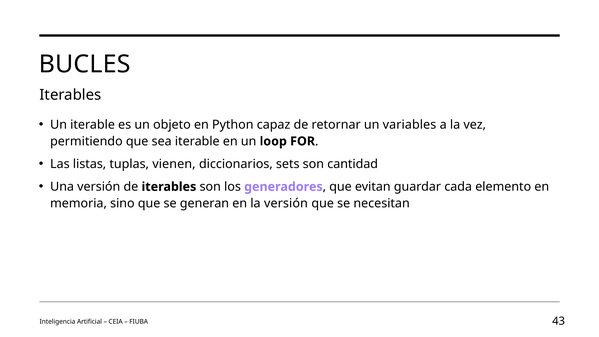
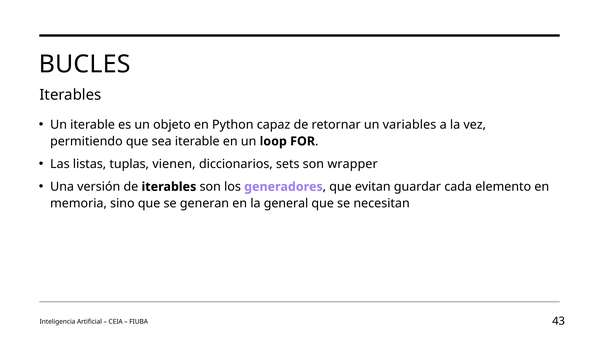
cantidad: cantidad -> wrapper
la versión: versión -> general
